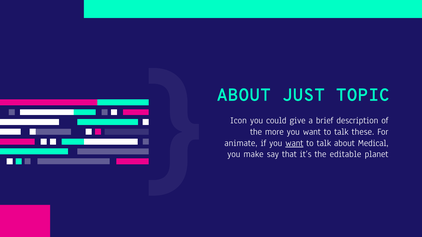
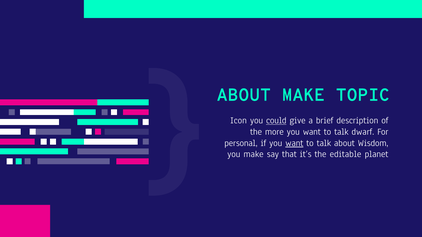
ABOUT JUST: JUST -> MAKE
could underline: none -> present
these: these -> dwarf
animate: animate -> personal
Medical: Medical -> Wisdom
